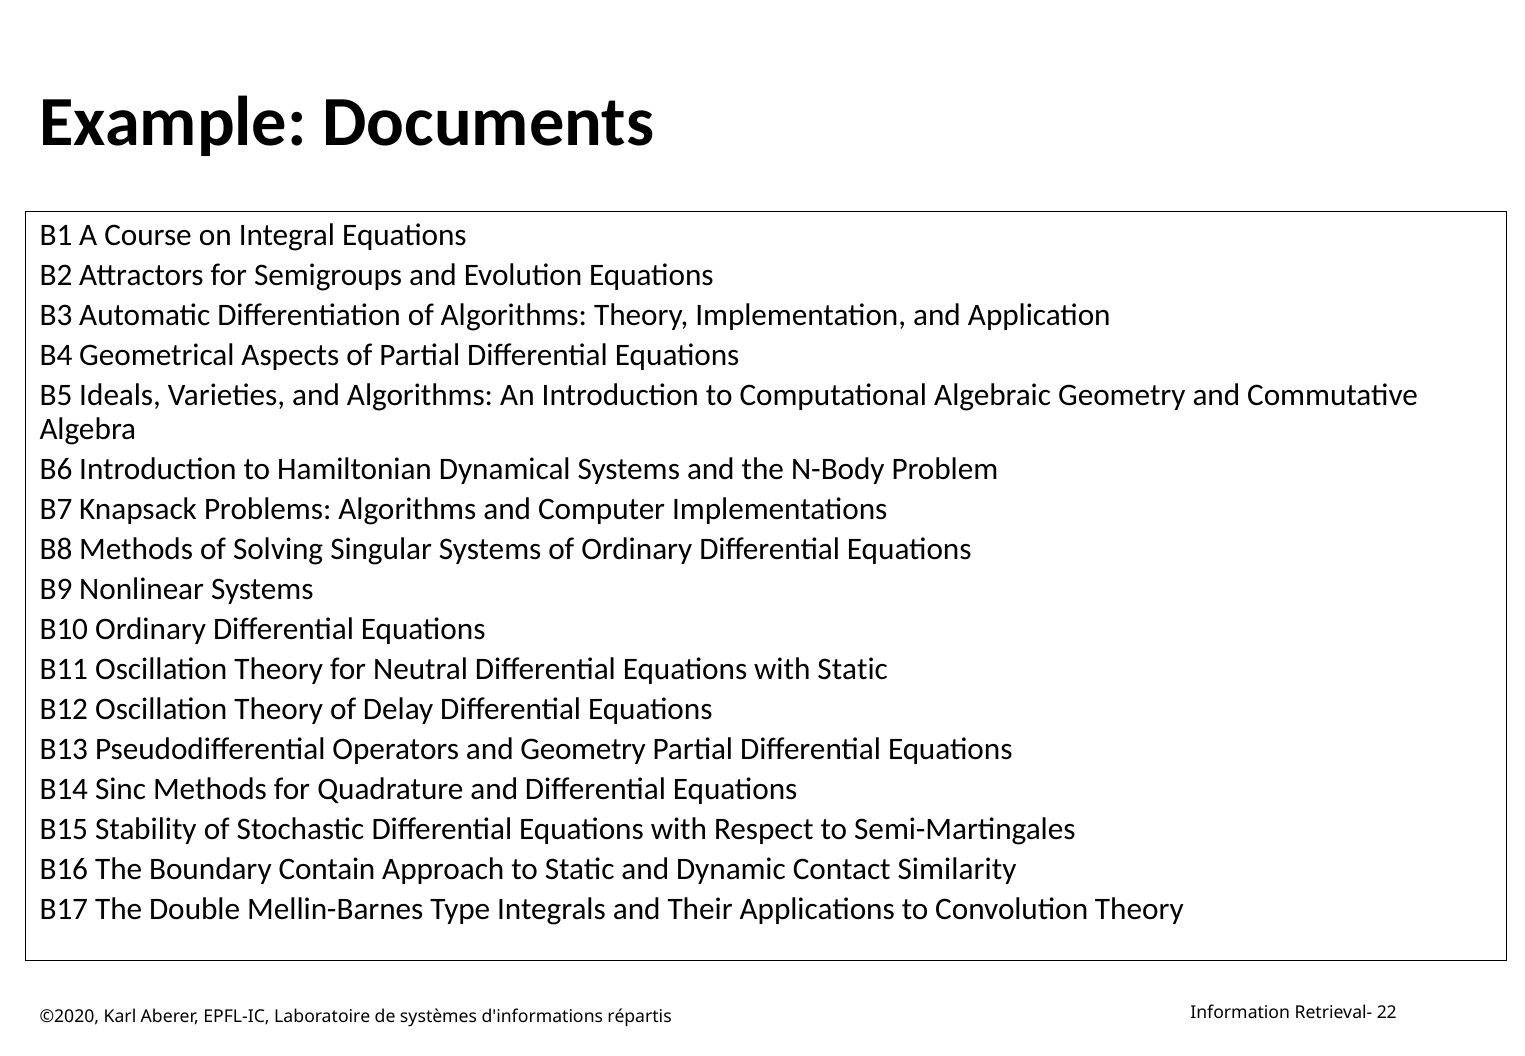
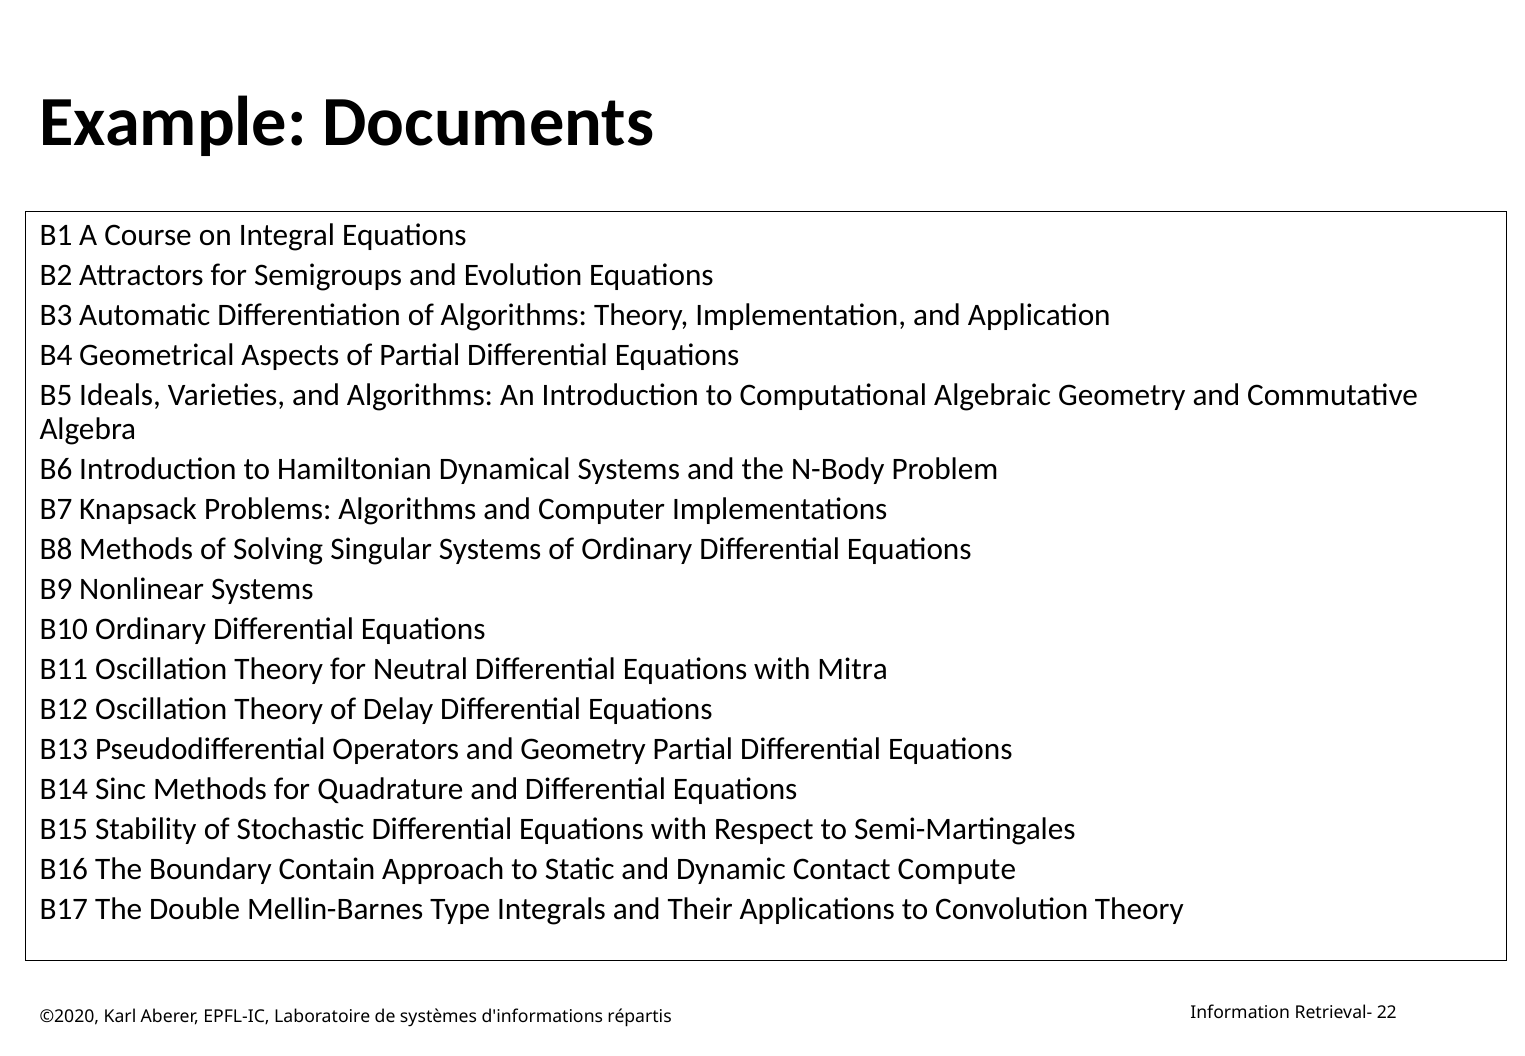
with Static: Static -> Mitra
Similarity: Similarity -> Compute
